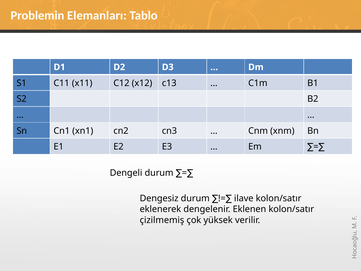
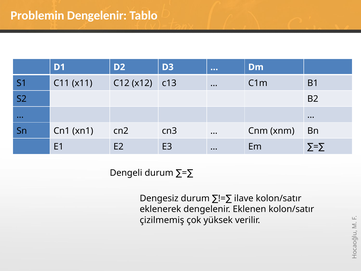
Problemin Elemanları: Elemanları -> Dengelenir
